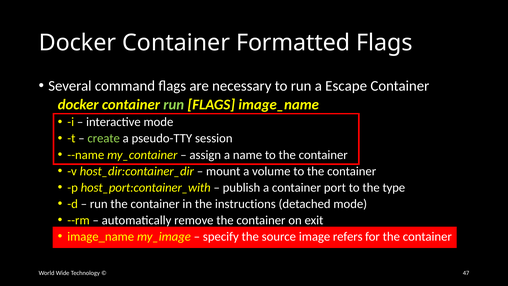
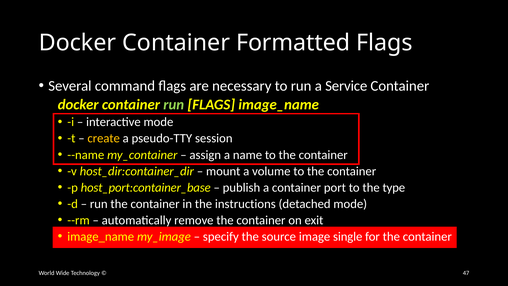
Escape: Escape -> Service
create colour: light green -> yellow
host_port:container_with: host_port:container_with -> host_port:container_base
refers: refers -> single
